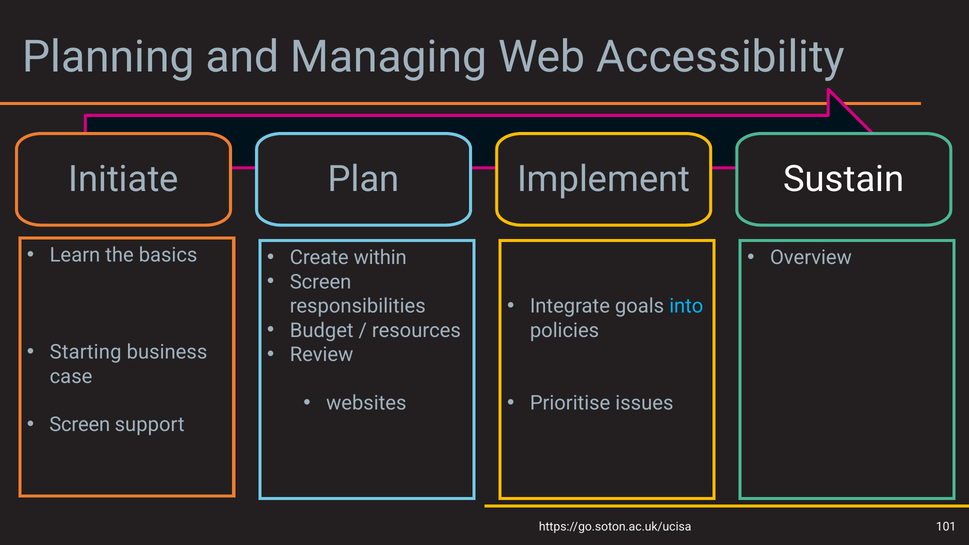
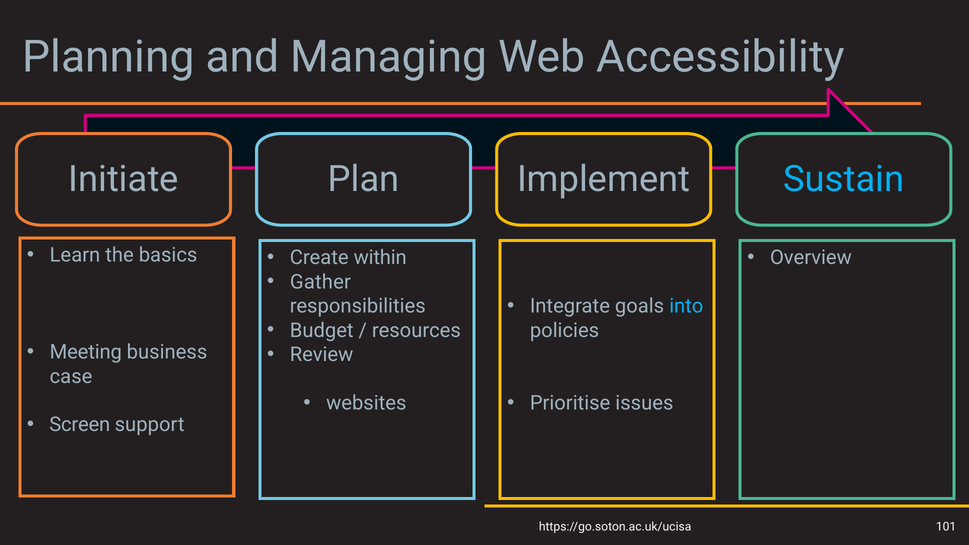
Sustain colour: white -> light blue
Screen at (321, 282): Screen -> Gather
Starting: Starting -> Meeting
